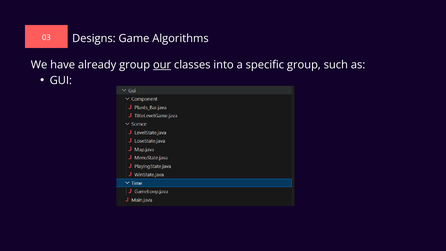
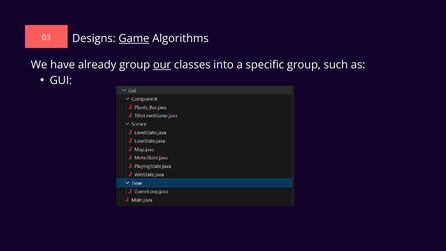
Game underline: none -> present
